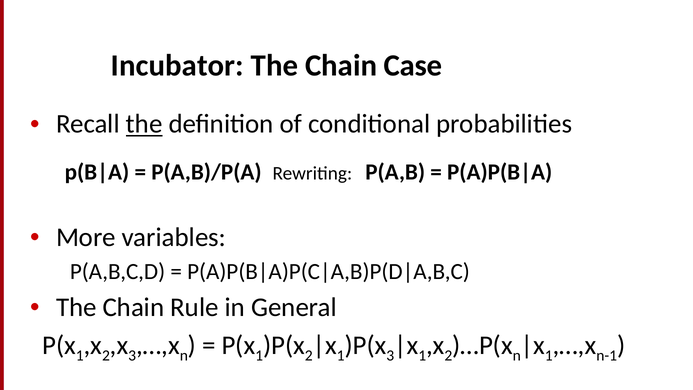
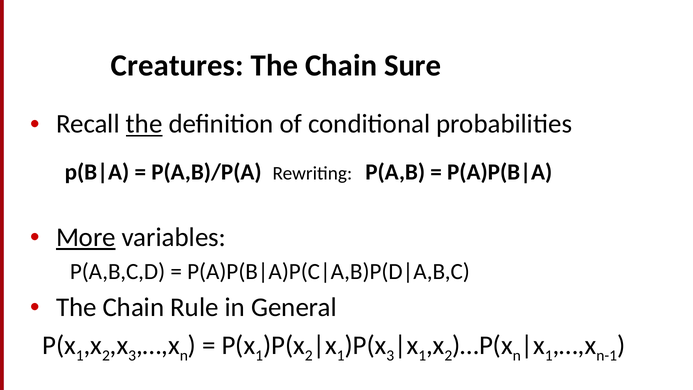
Incubator: Incubator -> Creatures
Case: Case -> Sure
More underline: none -> present
